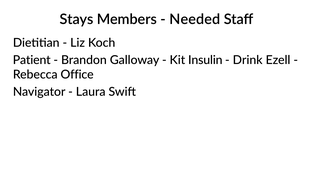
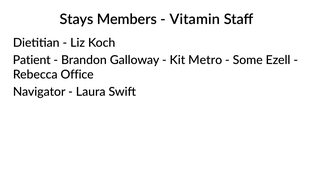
Needed: Needed -> Vitamin
Insulin: Insulin -> Metro
Drink: Drink -> Some
